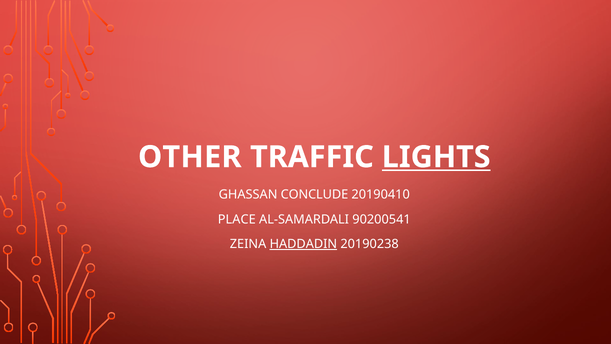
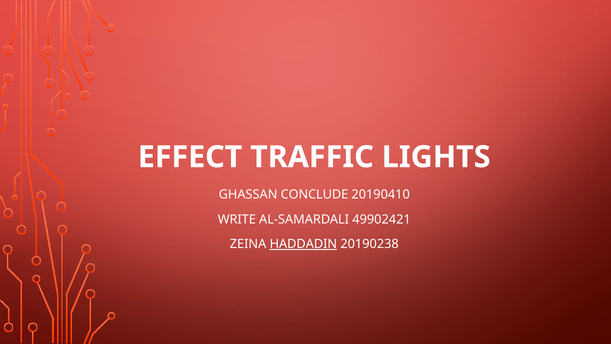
OTHER: OTHER -> EFFECT
LIGHTS underline: present -> none
PLACE: PLACE -> WRITE
90200541: 90200541 -> 49902421
